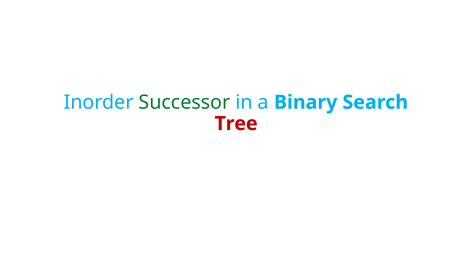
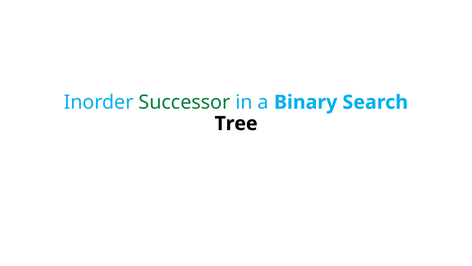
Tree colour: red -> black
